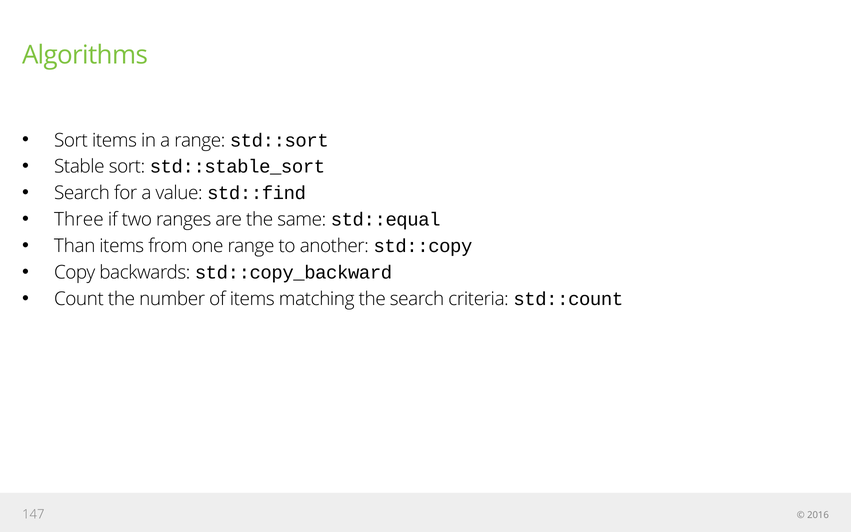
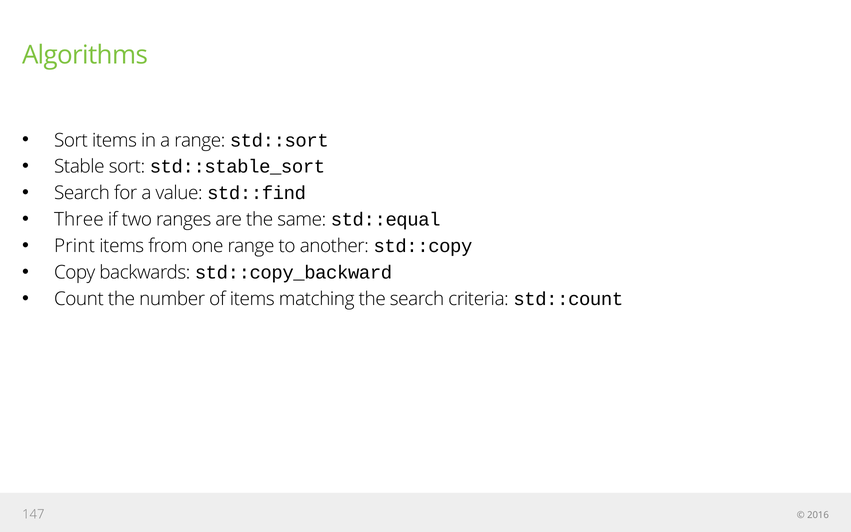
Than: Than -> Print
